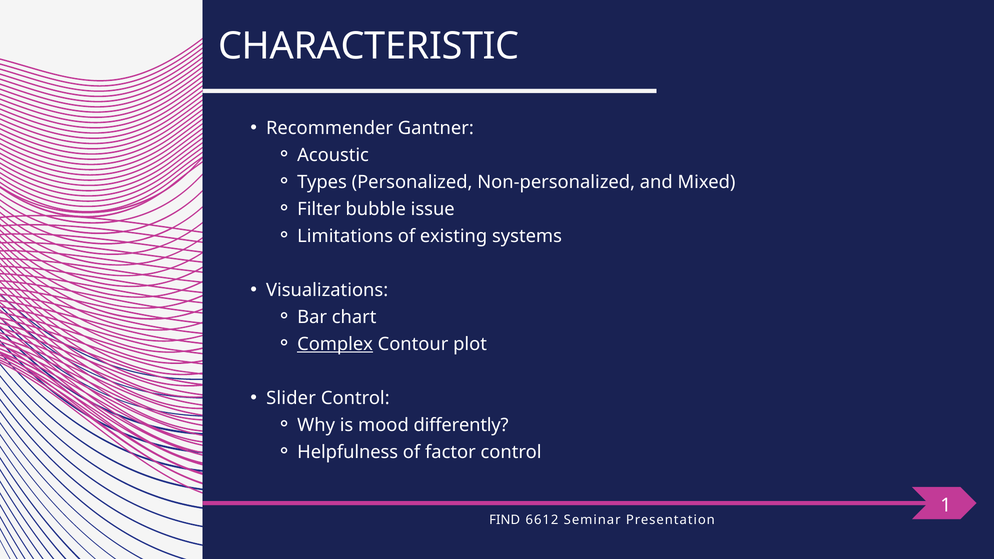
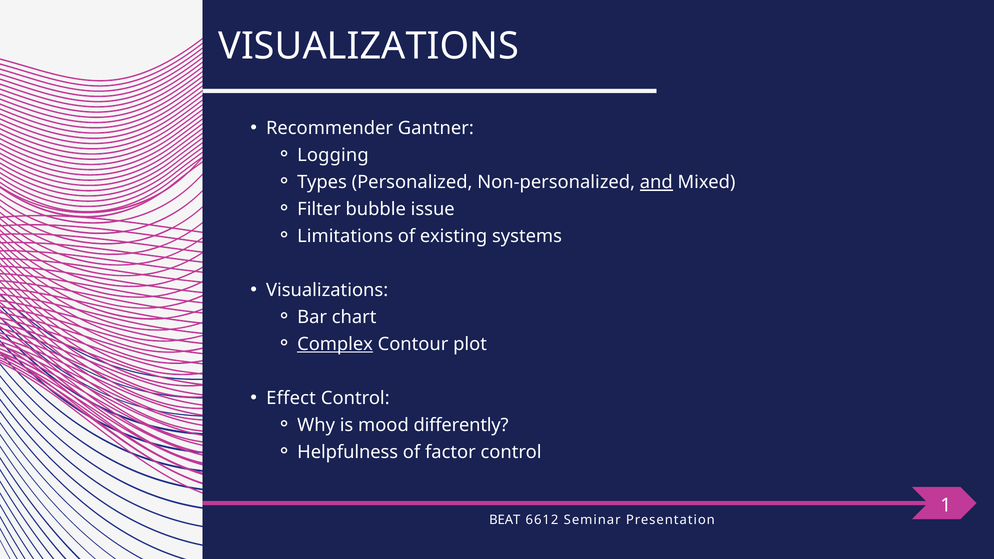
CHARACTERISTIC at (369, 46): CHARACTERISTIC -> VISUALIZATIONS
Acoustic: Acoustic -> Logging
and underline: none -> present
Slider: Slider -> Effect
FIND: FIND -> BEAT
